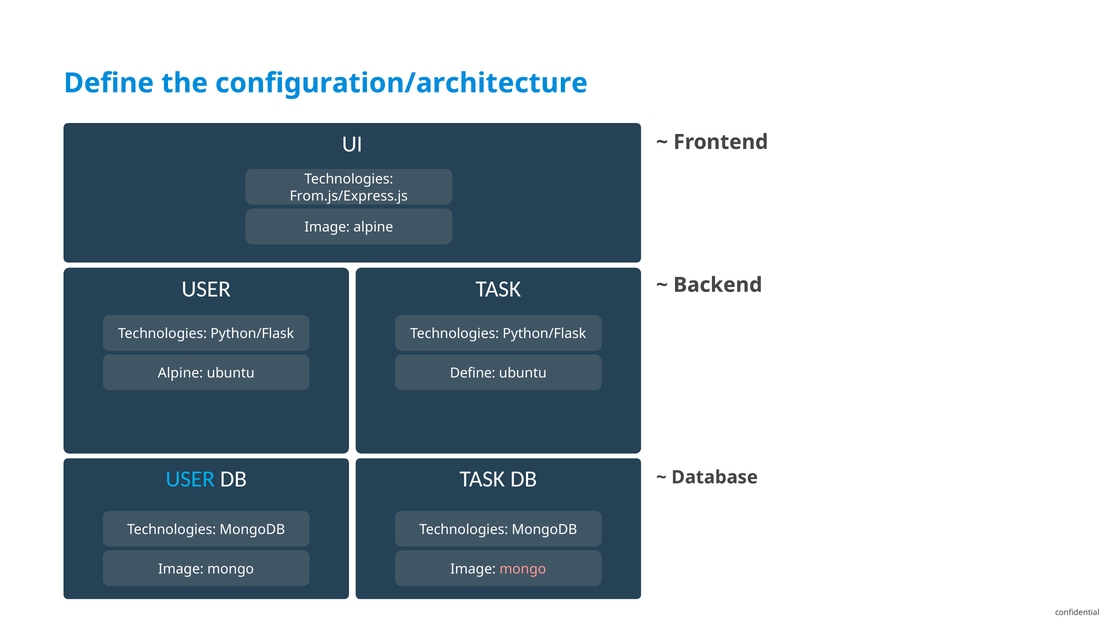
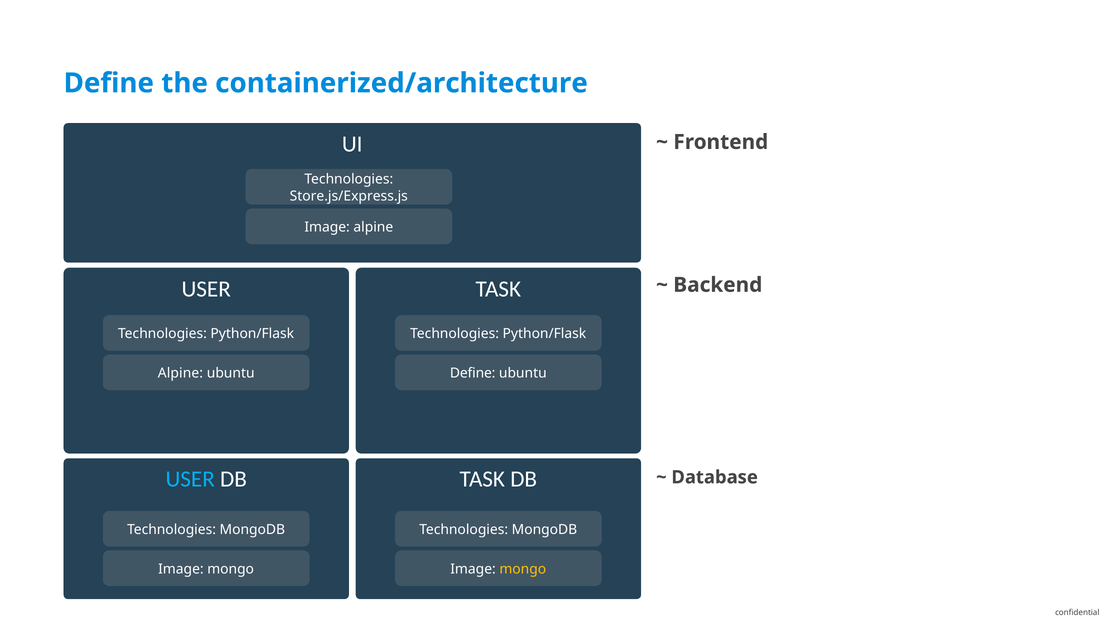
configuration/architecture: configuration/architecture -> containerized/architecture
From.js/Express.js: From.js/Express.js -> Store.js/Express.js
mongo at (523, 569) colour: pink -> yellow
